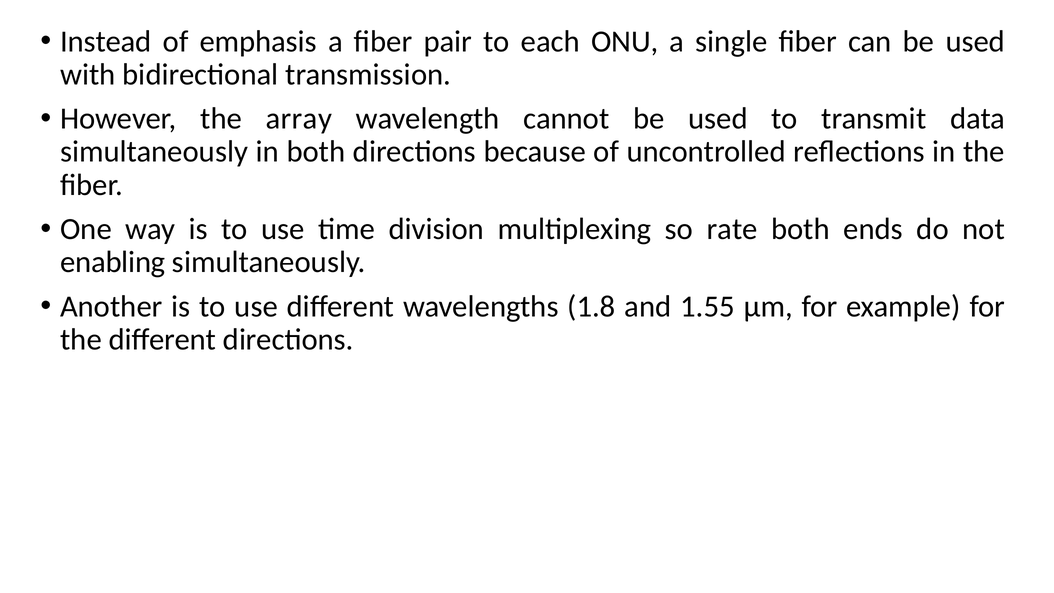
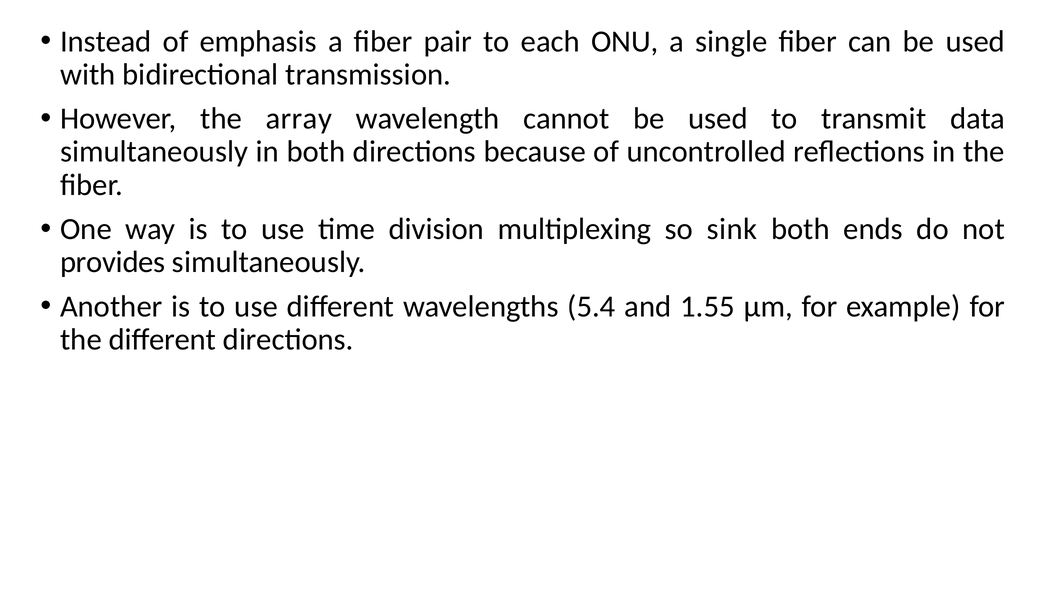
rate: rate -> sink
enabling: enabling -> provides
1.8: 1.8 -> 5.4
